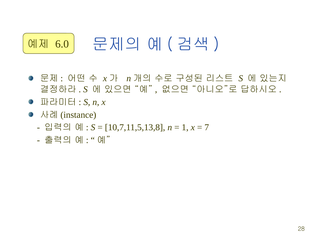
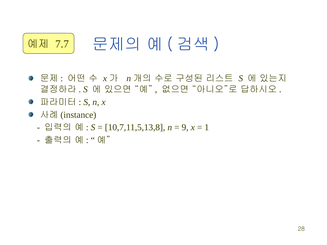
6.0: 6.0 -> 7.7
1: 1 -> 9
7: 7 -> 1
